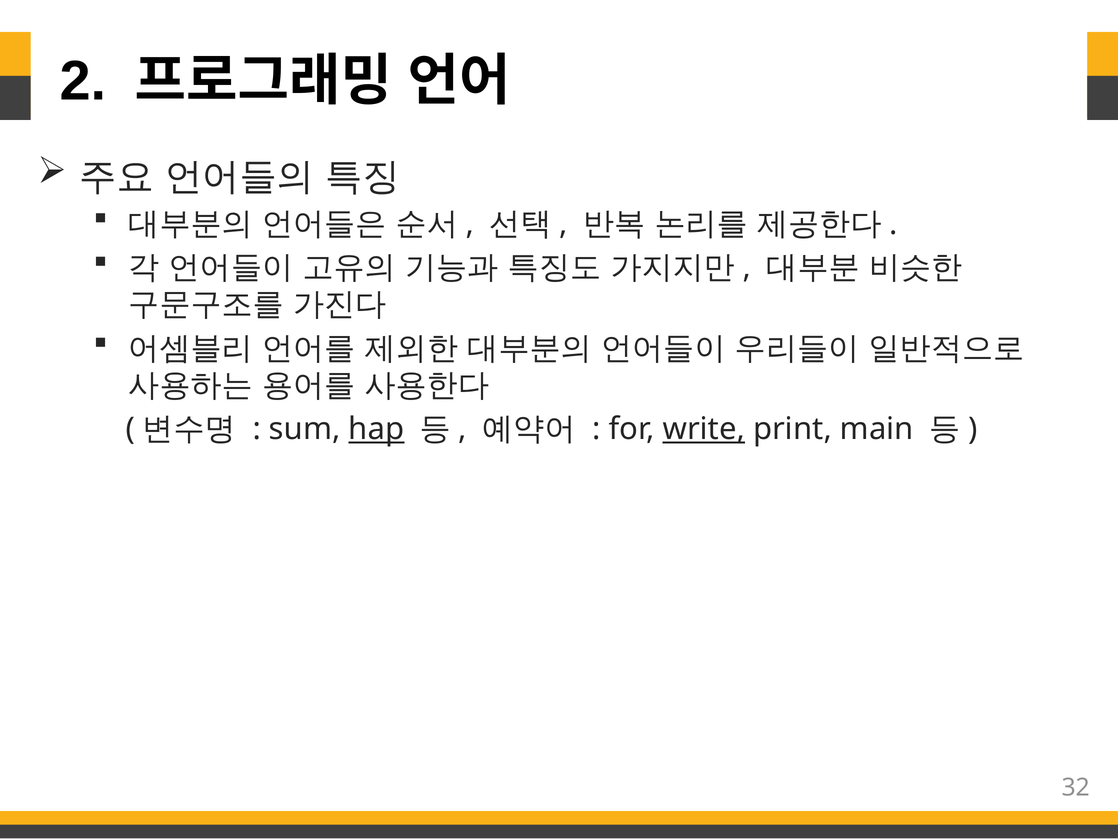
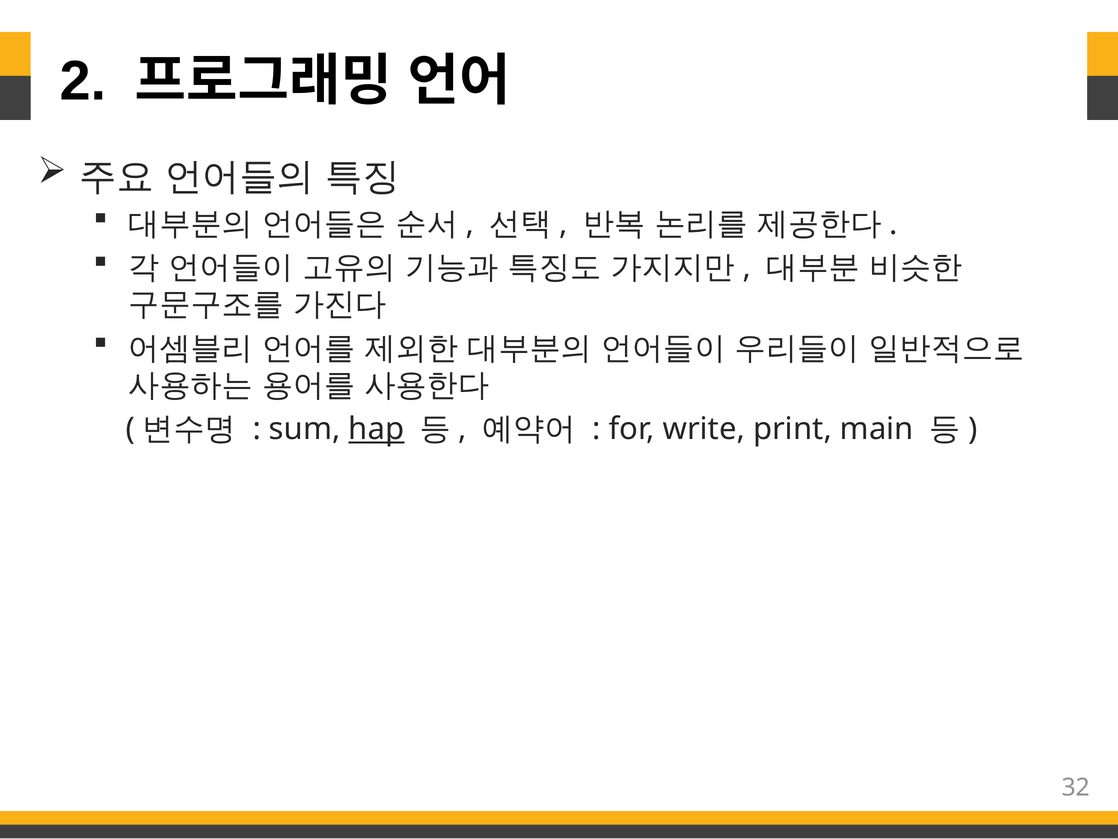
write underline: present -> none
